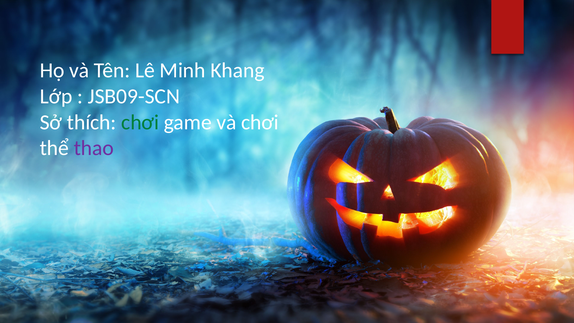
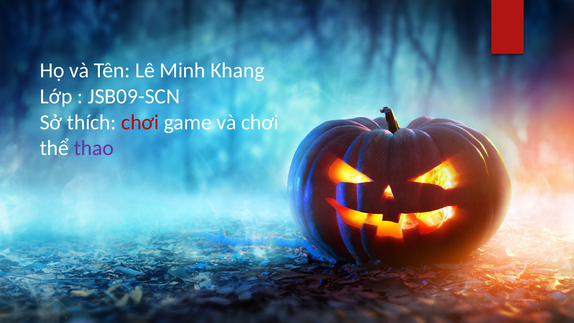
chơi at (140, 122) colour: green -> red
